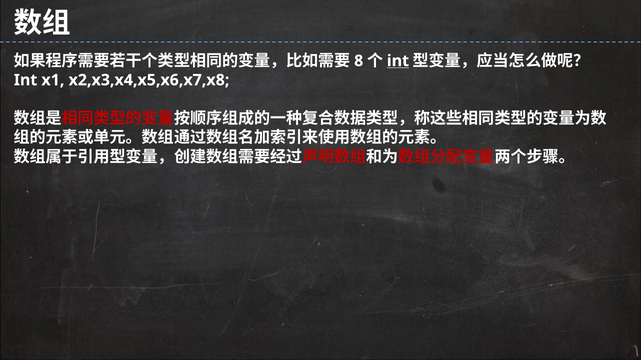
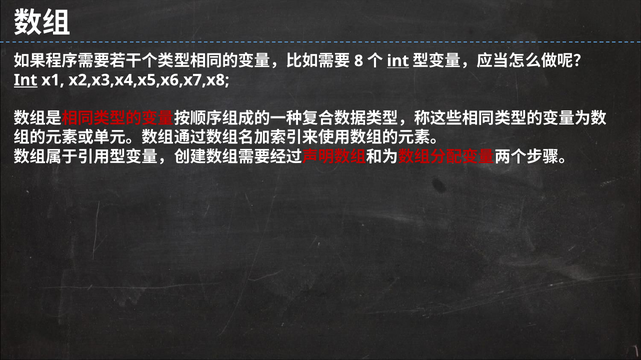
Int at (26, 80) underline: none -> present
